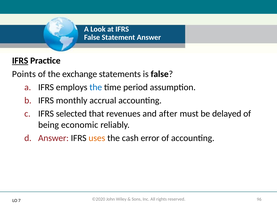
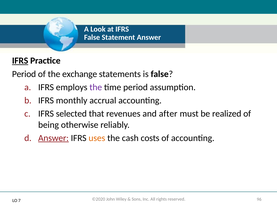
Points at (24, 74): Points -> Period
the at (96, 87) colour: blue -> purple
delayed: delayed -> realized
economic: economic -> otherwise
Answer at (53, 138) underline: none -> present
error: error -> costs
